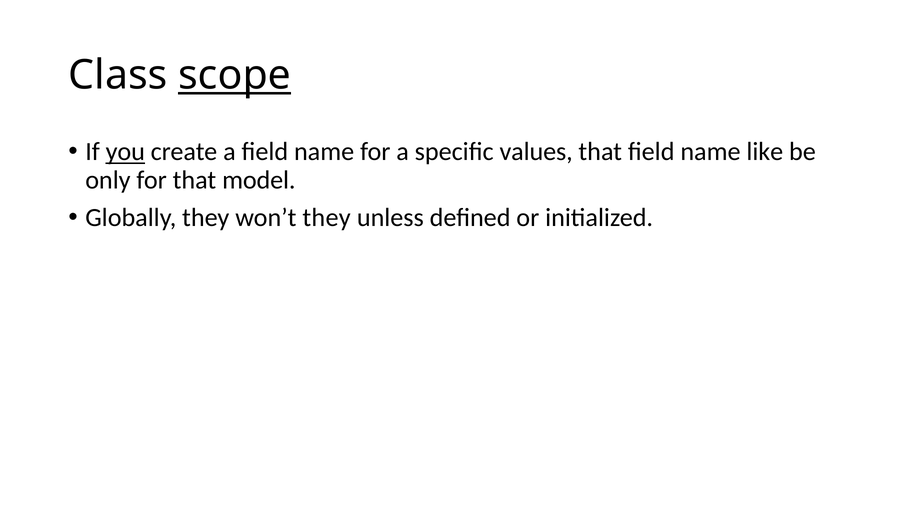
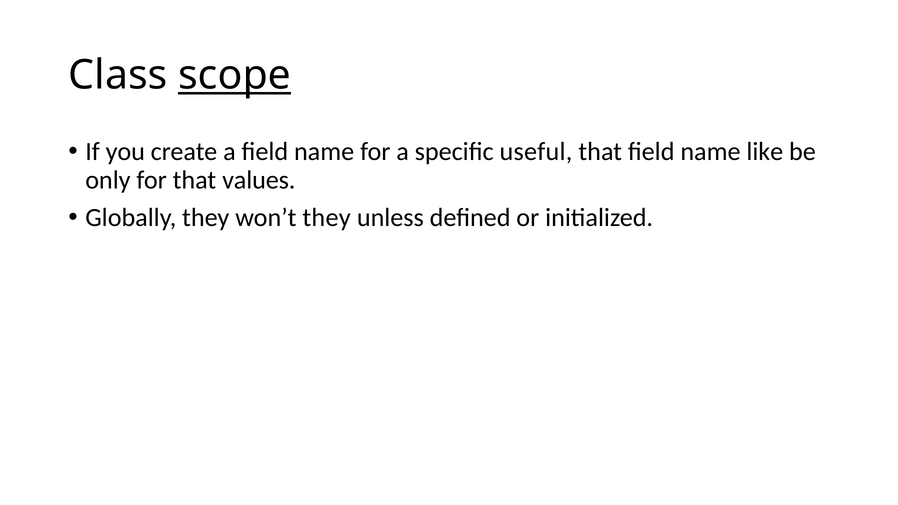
you underline: present -> none
values: values -> useful
model: model -> values
